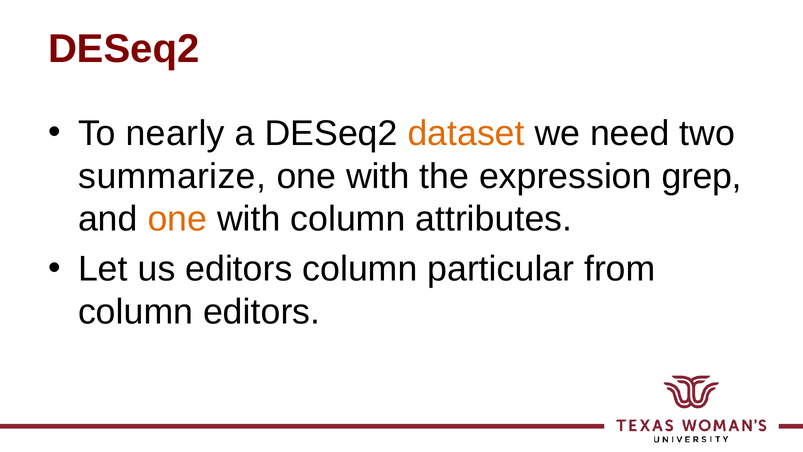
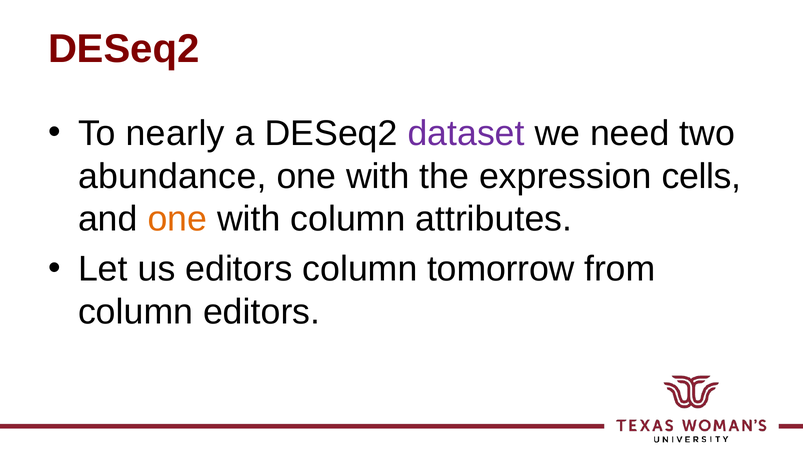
dataset colour: orange -> purple
summarize: summarize -> abundance
grep: grep -> cells
particular: particular -> tomorrow
